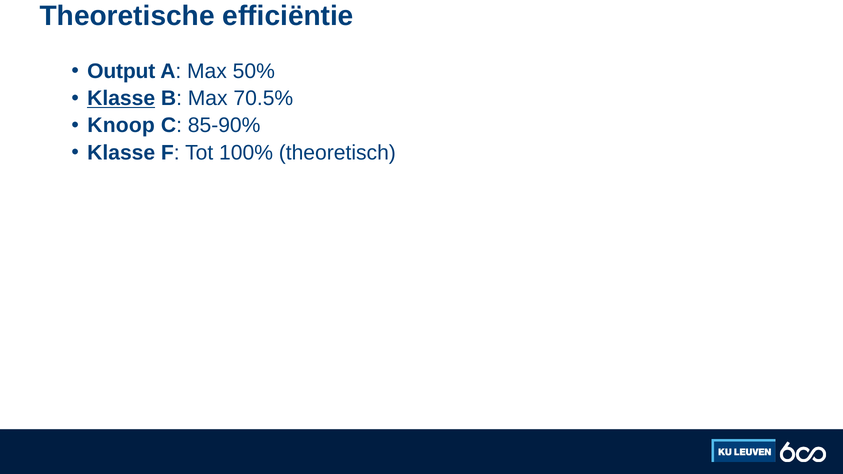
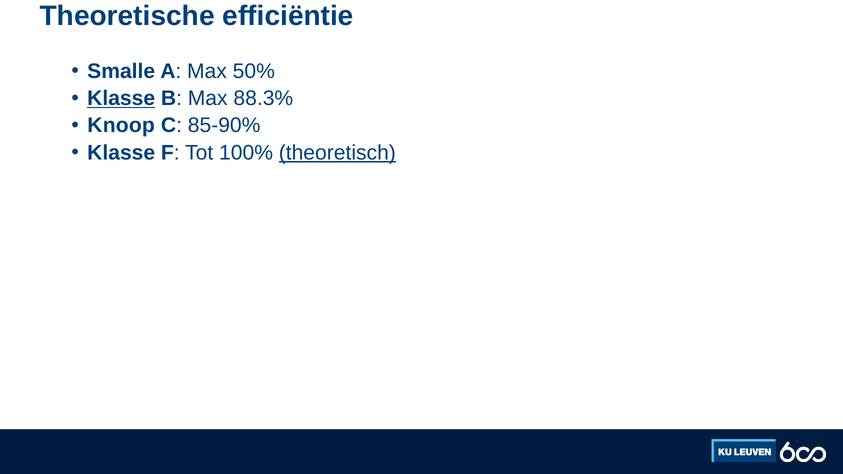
Output: Output -> Smalle
70.5%: 70.5% -> 88.3%
theoretisch underline: none -> present
